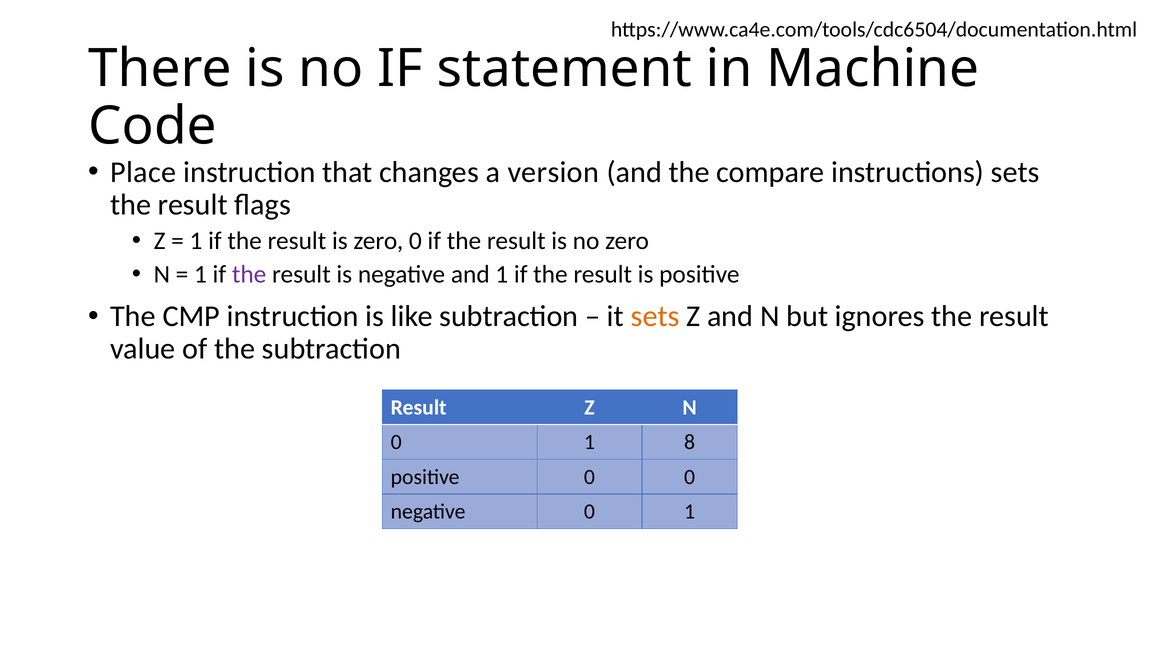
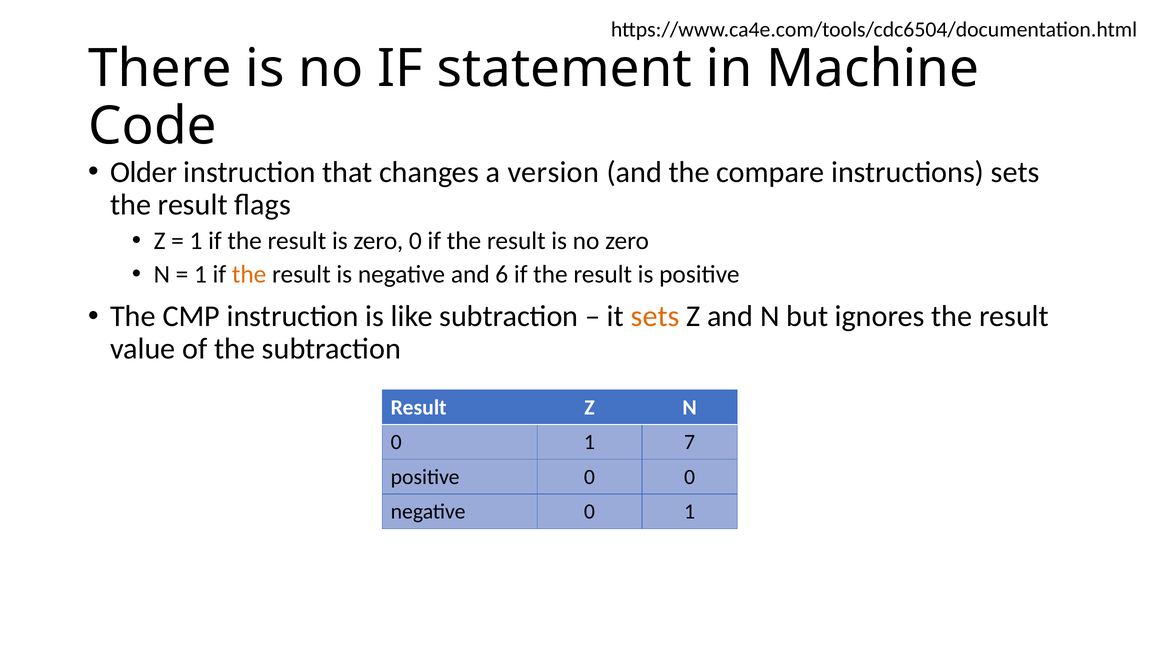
Place: Place -> Older
the at (249, 275) colour: purple -> orange
and 1: 1 -> 6
8: 8 -> 7
